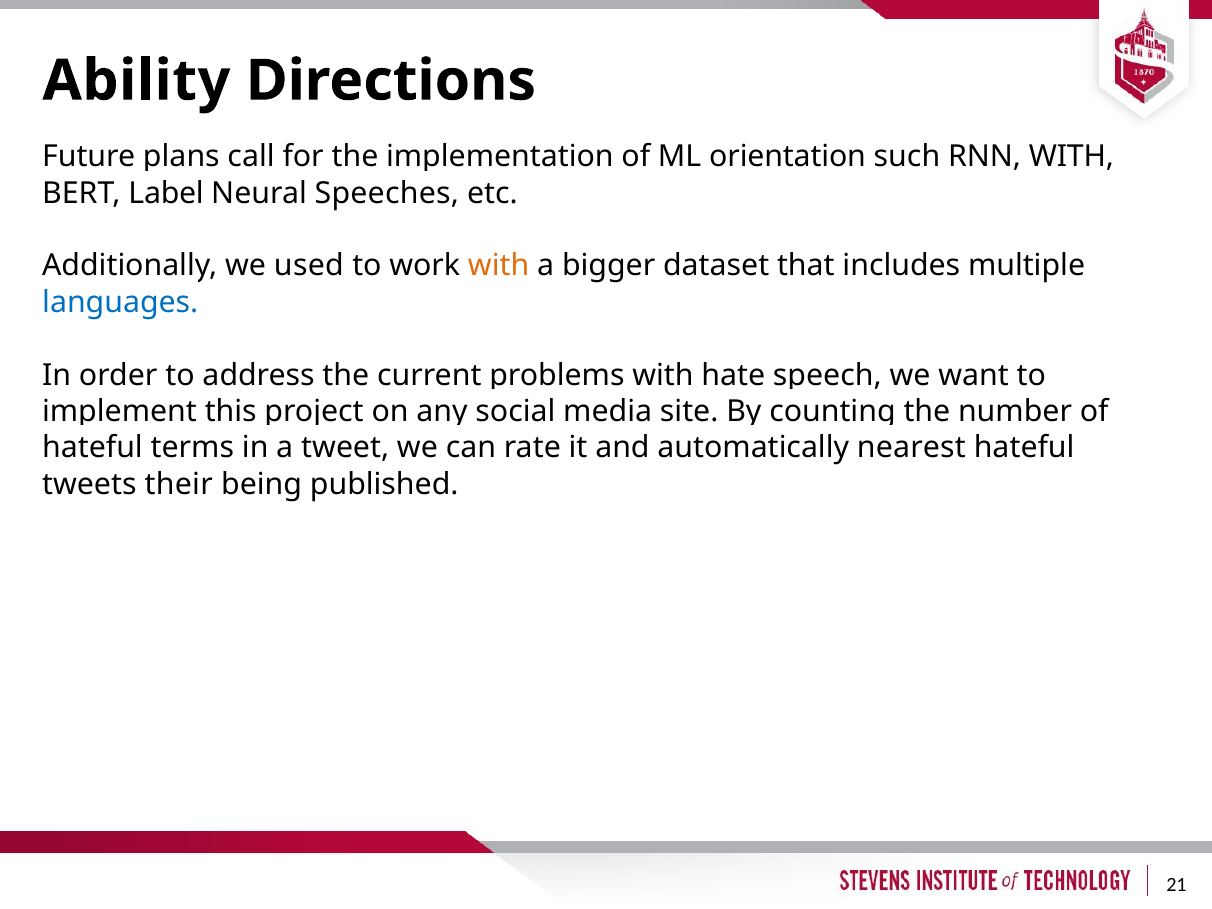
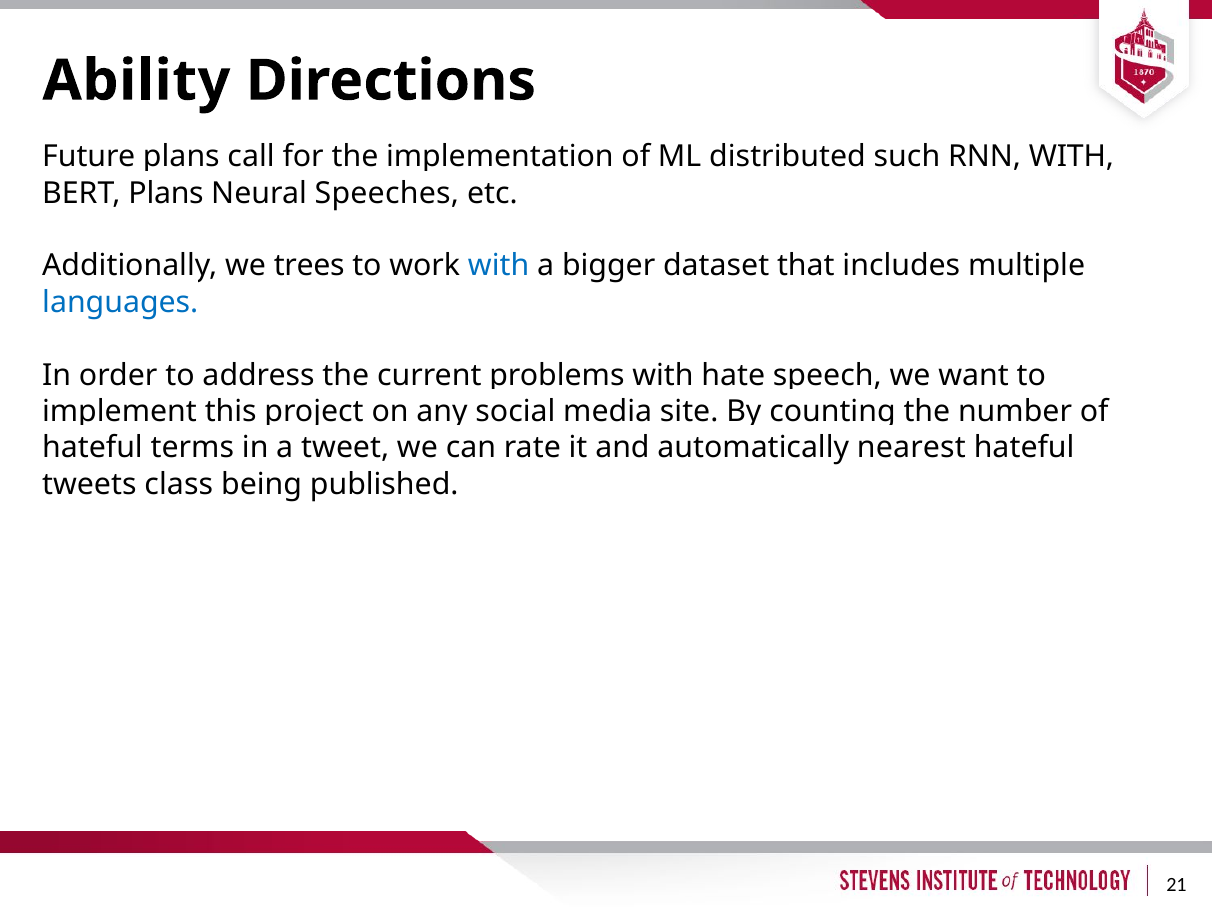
orientation: orientation -> distributed
BERT Label: Label -> Plans
used: used -> trees
with at (499, 266) colour: orange -> blue
their: their -> class
